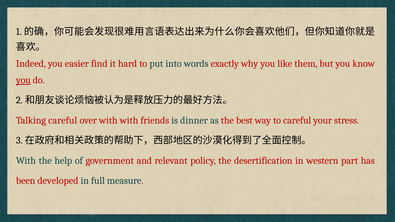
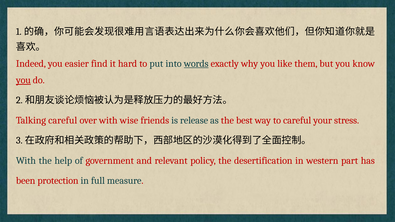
words underline: none -> present
with with: with -> wise
dinner: dinner -> release
developed: developed -> protection
